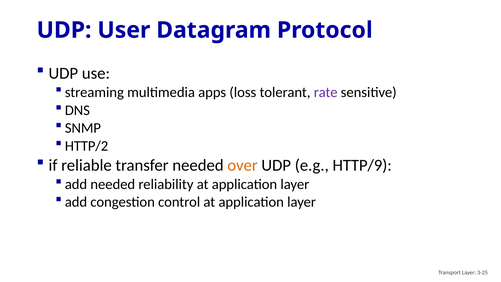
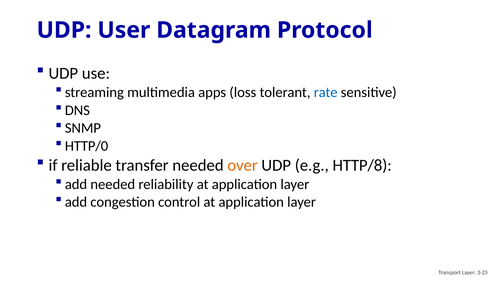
rate colour: purple -> blue
HTTP/2: HTTP/2 -> HTTP/0
HTTP/9: HTTP/9 -> HTTP/8
